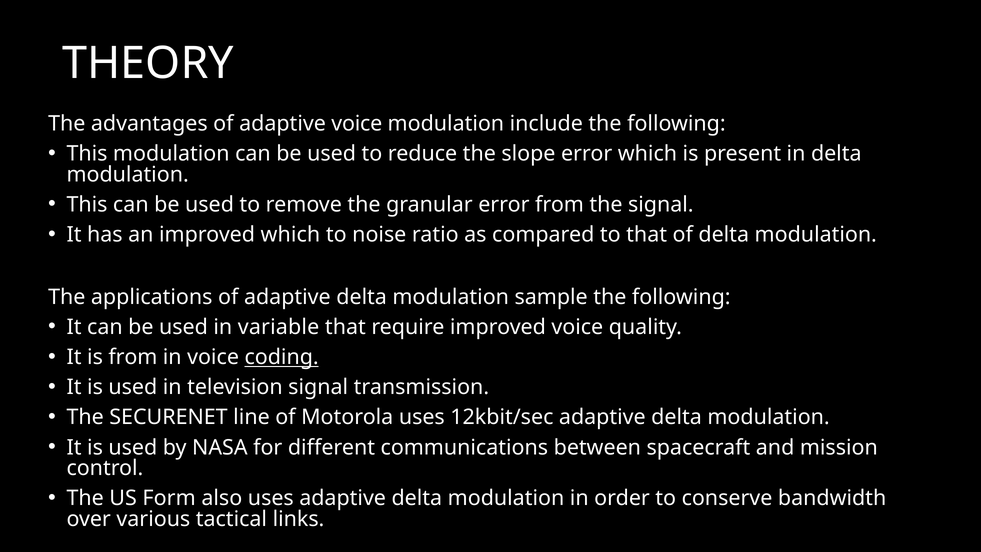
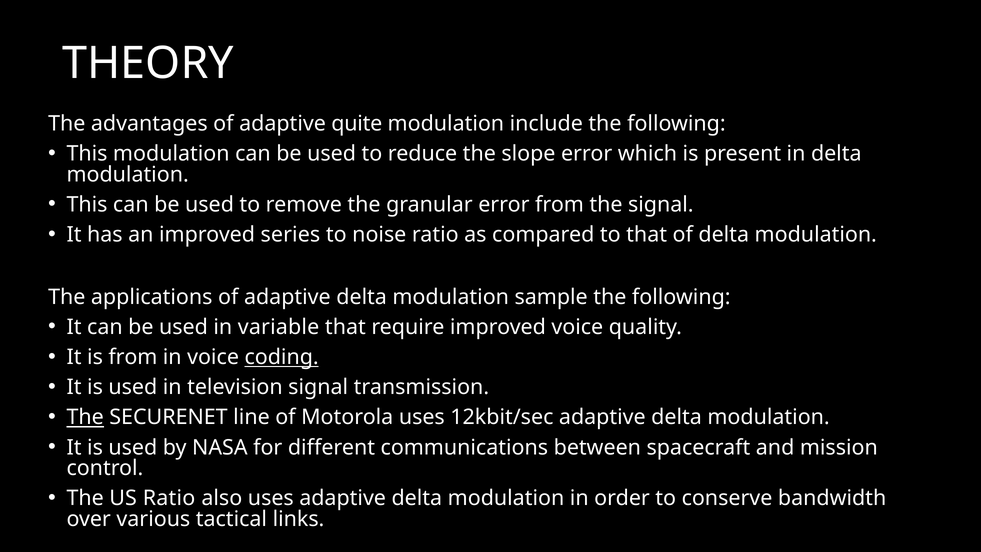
adaptive voice: voice -> quite
improved which: which -> series
The at (85, 417) underline: none -> present
US Form: Form -> Ratio
